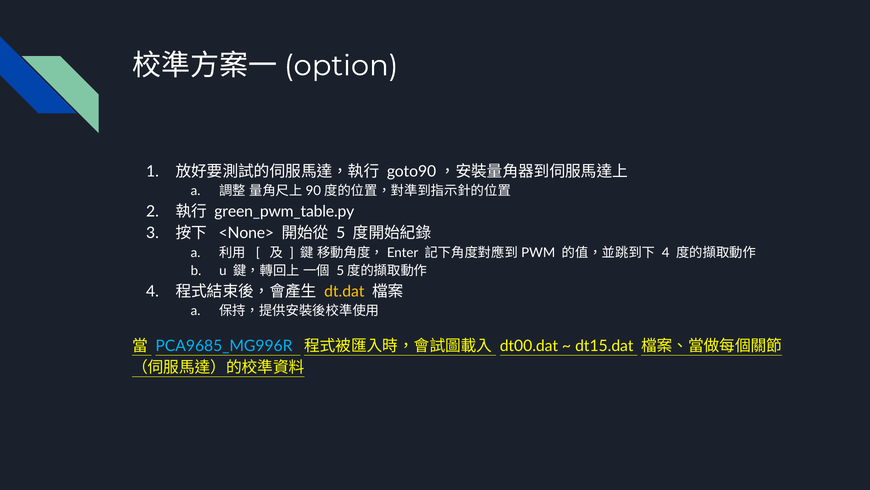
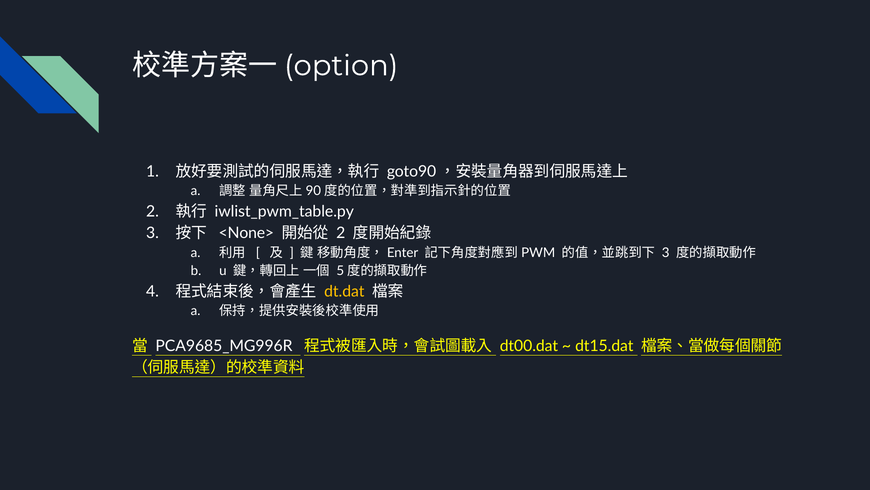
green_pwm_table.py: green_pwm_table.py -> iwlist_pwm_table.py
5 at (341, 233): 5 -> 2
4 at (666, 252): 4 -> 3
PCA9685_MG996R colour: light blue -> white
